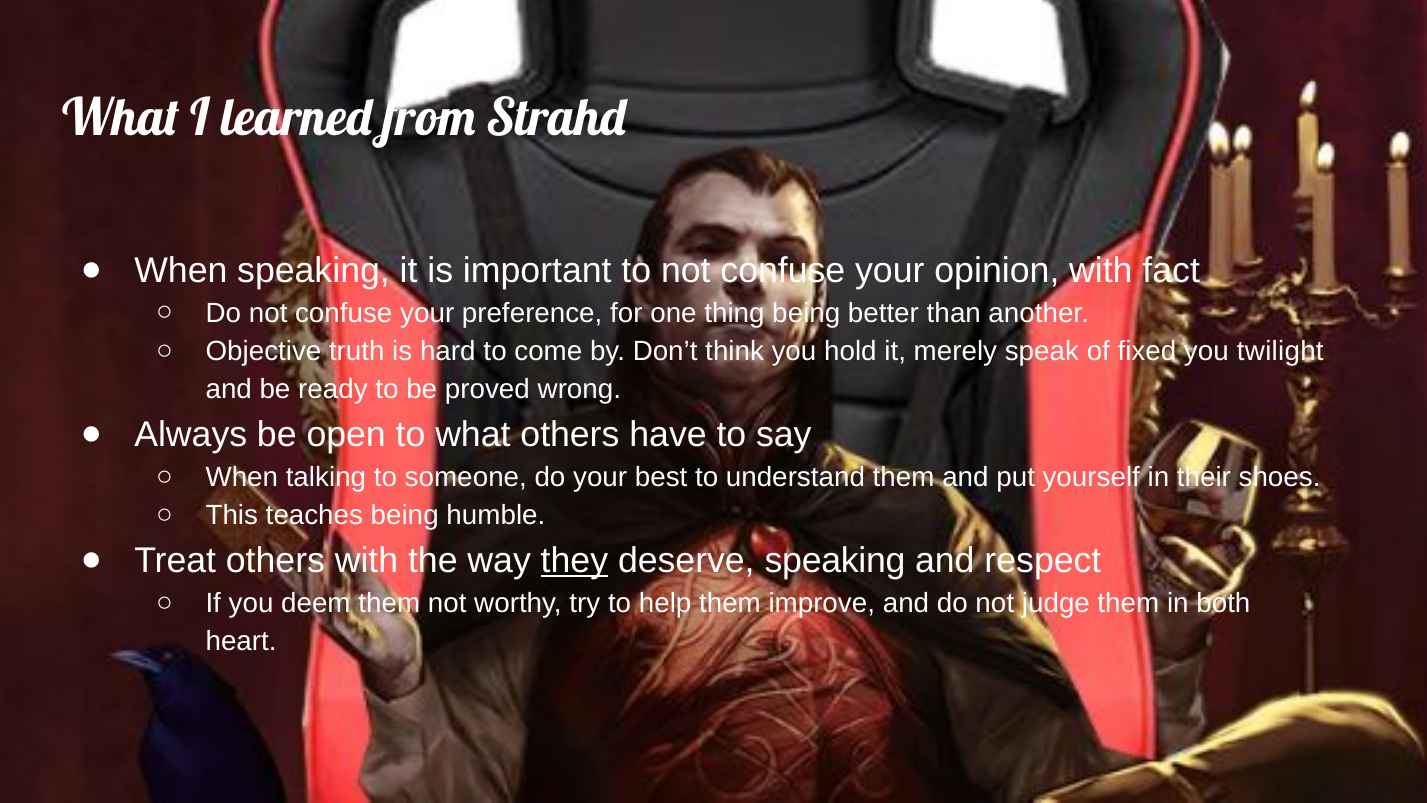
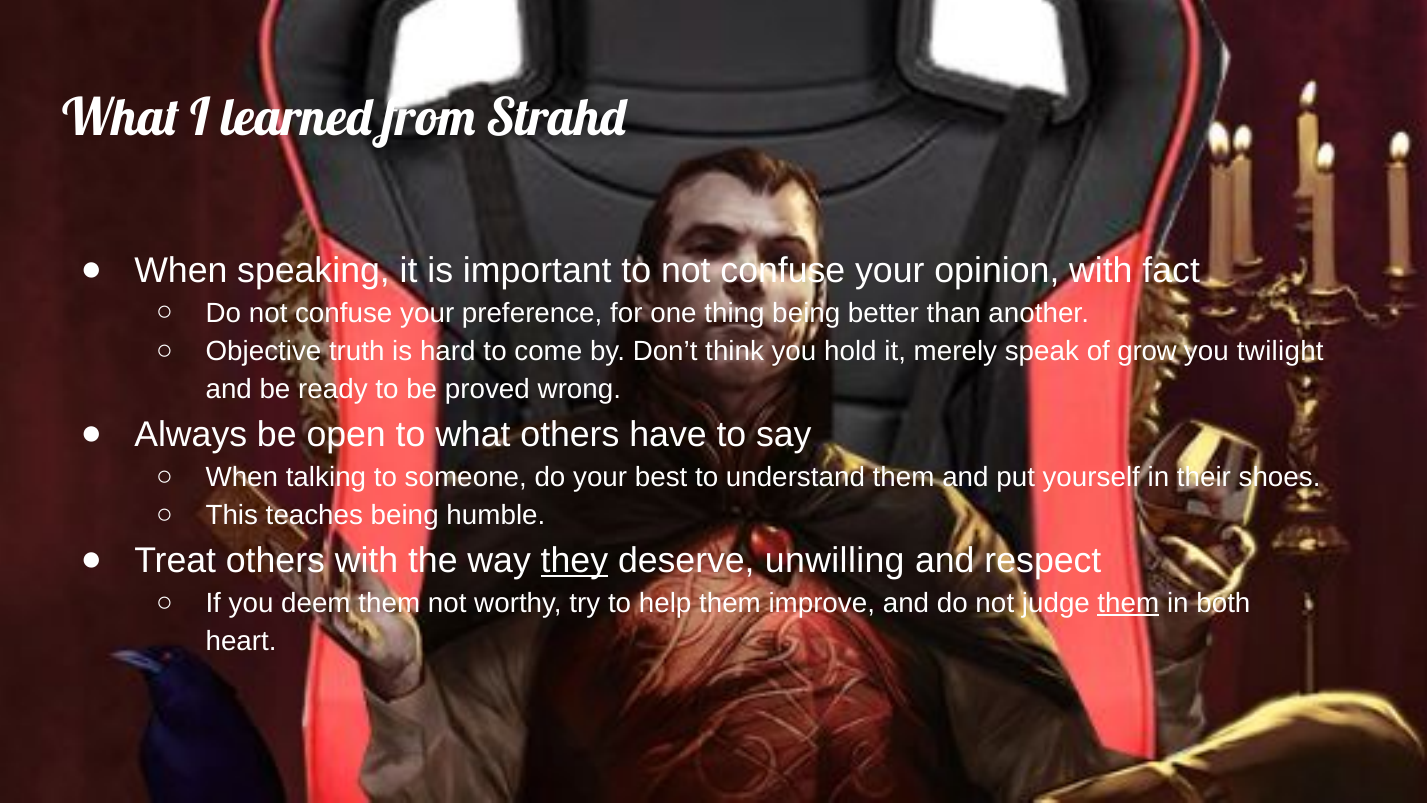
fixed: fixed -> grow
deserve speaking: speaking -> unwilling
them at (1128, 603) underline: none -> present
